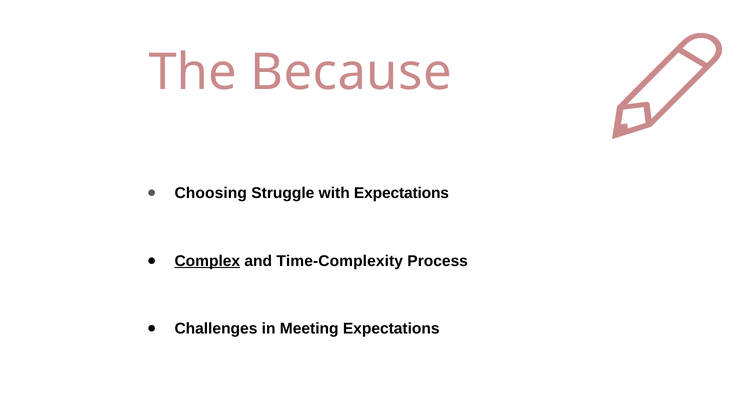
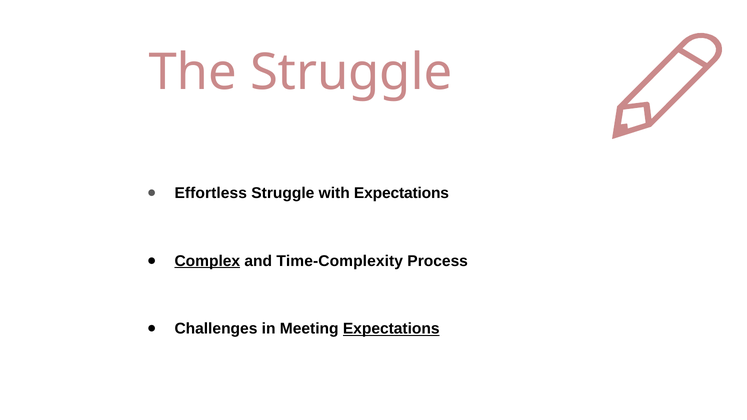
The Because: Because -> Struggle
Choosing: Choosing -> Effortless
Expectations at (391, 329) underline: none -> present
